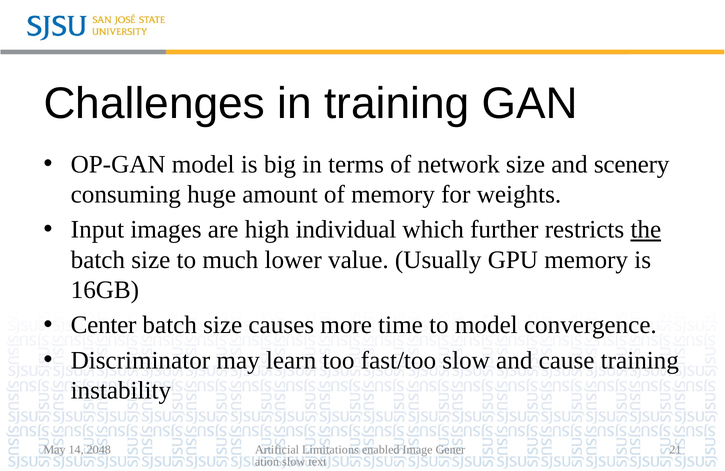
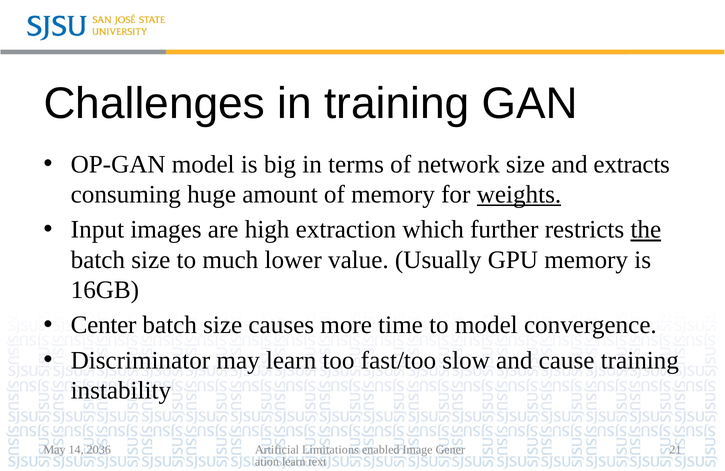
scenery: scenery -> extracts
weights underline: none -> present
individual: individual -> extraction
2048: 2048 -> 2036
slow at (294, 462): slow -> learn
